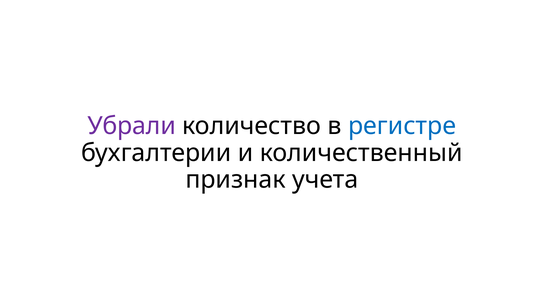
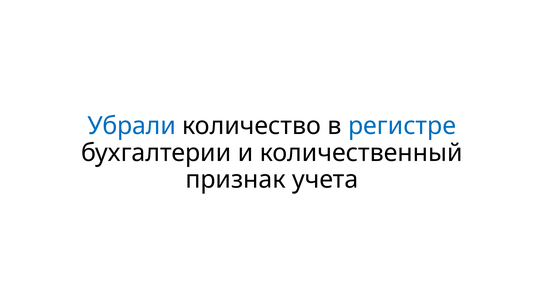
Убрали colour: purple -> blue
